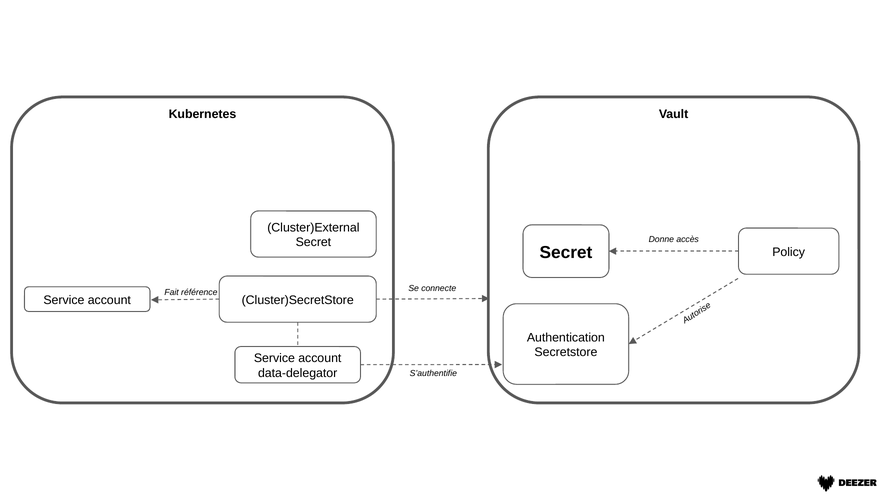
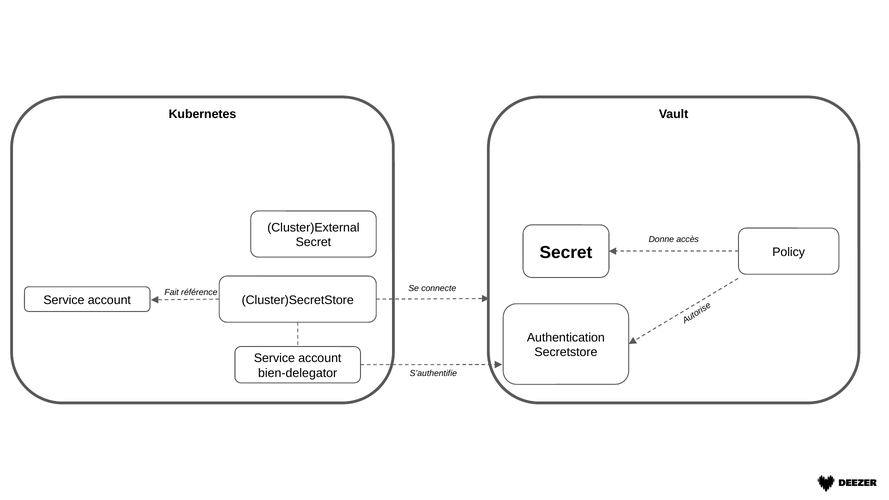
data-delegator: data-delegator -> bien-delegator
